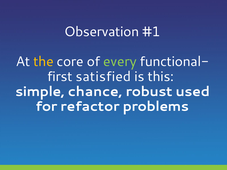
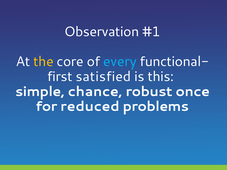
every colour: light green -> light blue
used: used -> once
refactor: refactor -> reduced
